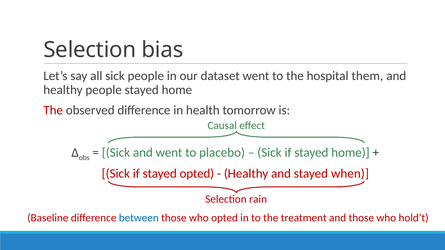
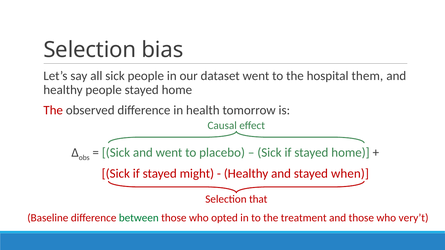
stayed opted: opted -> might
rain: rain -> that
between colour: blue -> green
hold’t: hold’t -> very’t
